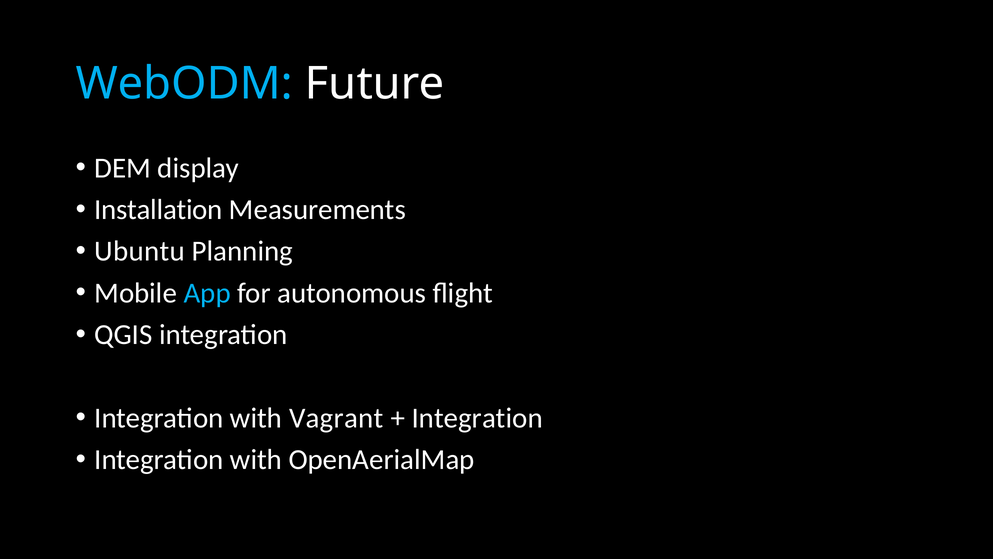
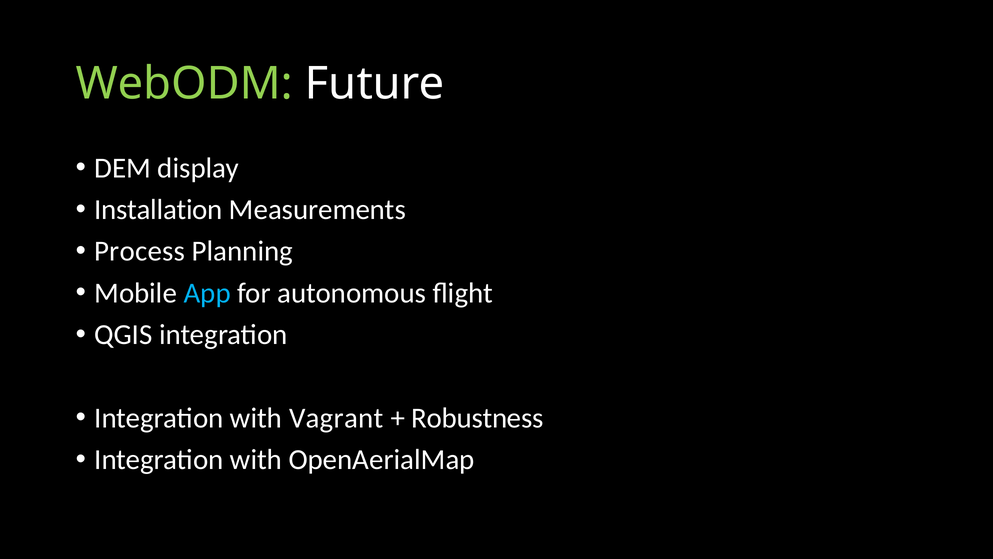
WebODM colour: light blue -> light green
Ubuntu: Ubuntu -> Process
Integration at (477, 418): Integration -> Robustness
